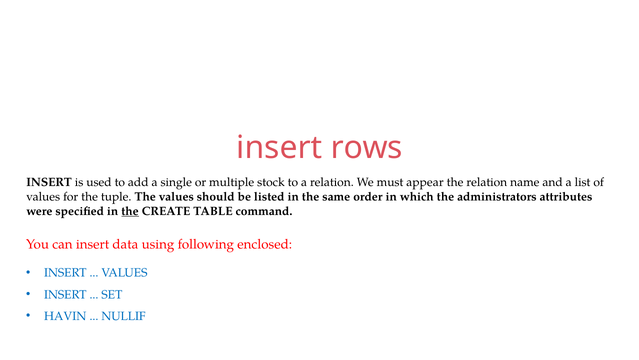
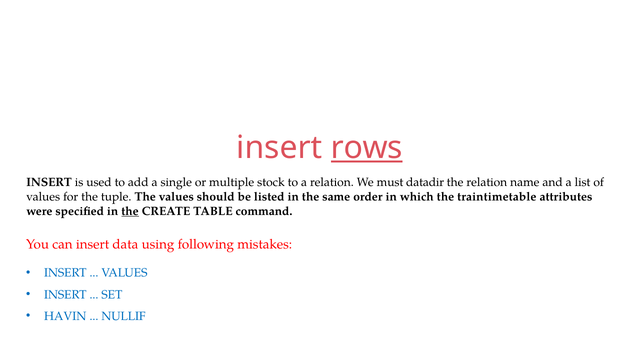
rows underline: none -> present
appear: appear -> datadir
administrators: administrators -> traintimetable
enclosed: enclosed -> mistakes
